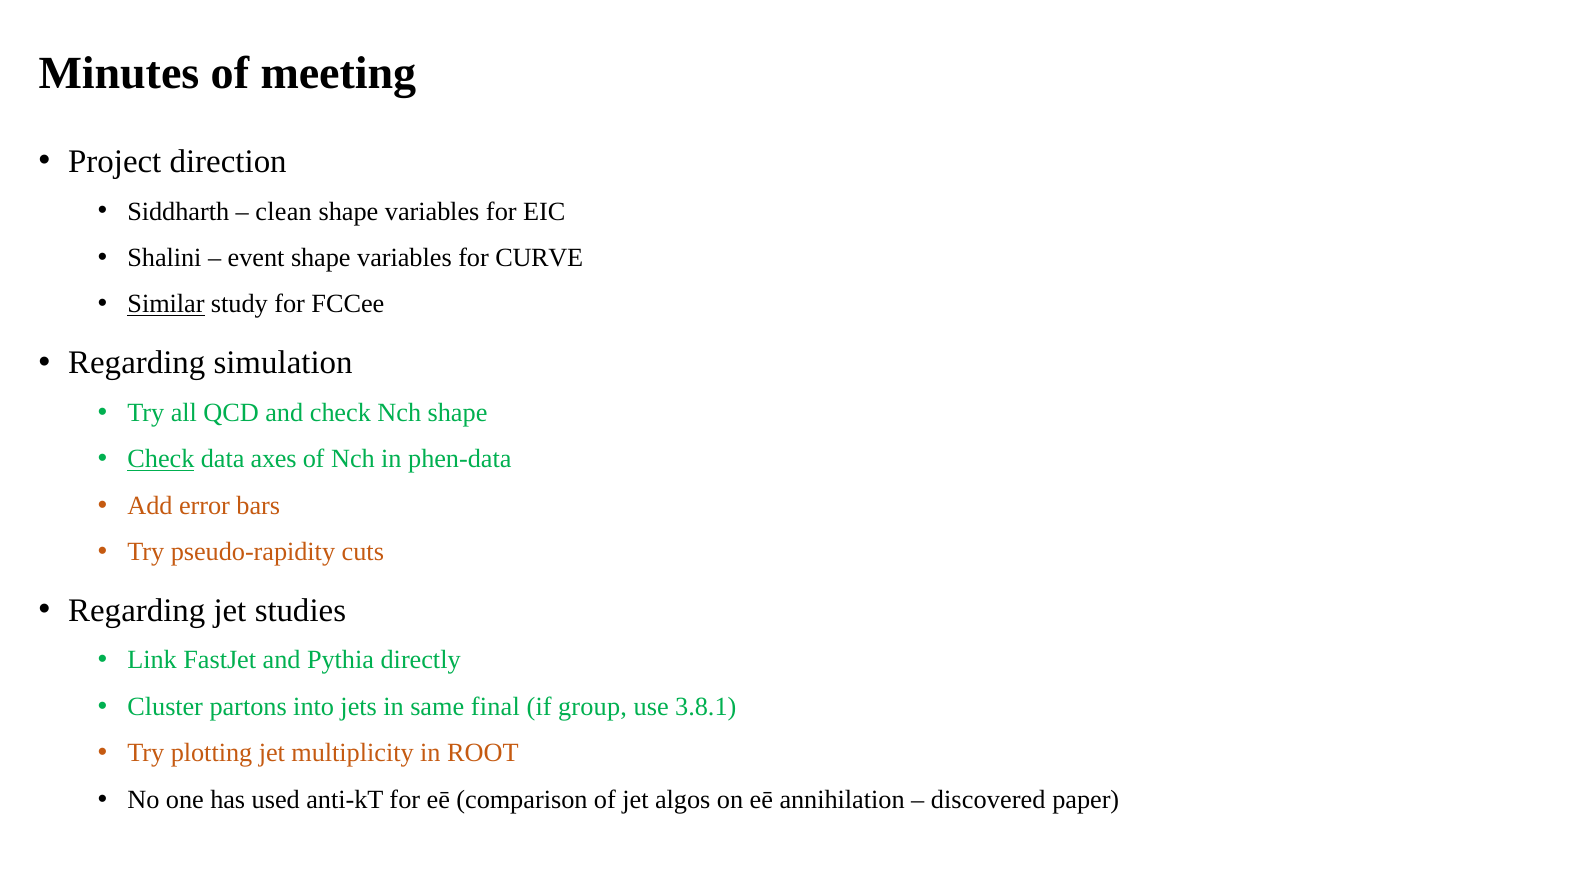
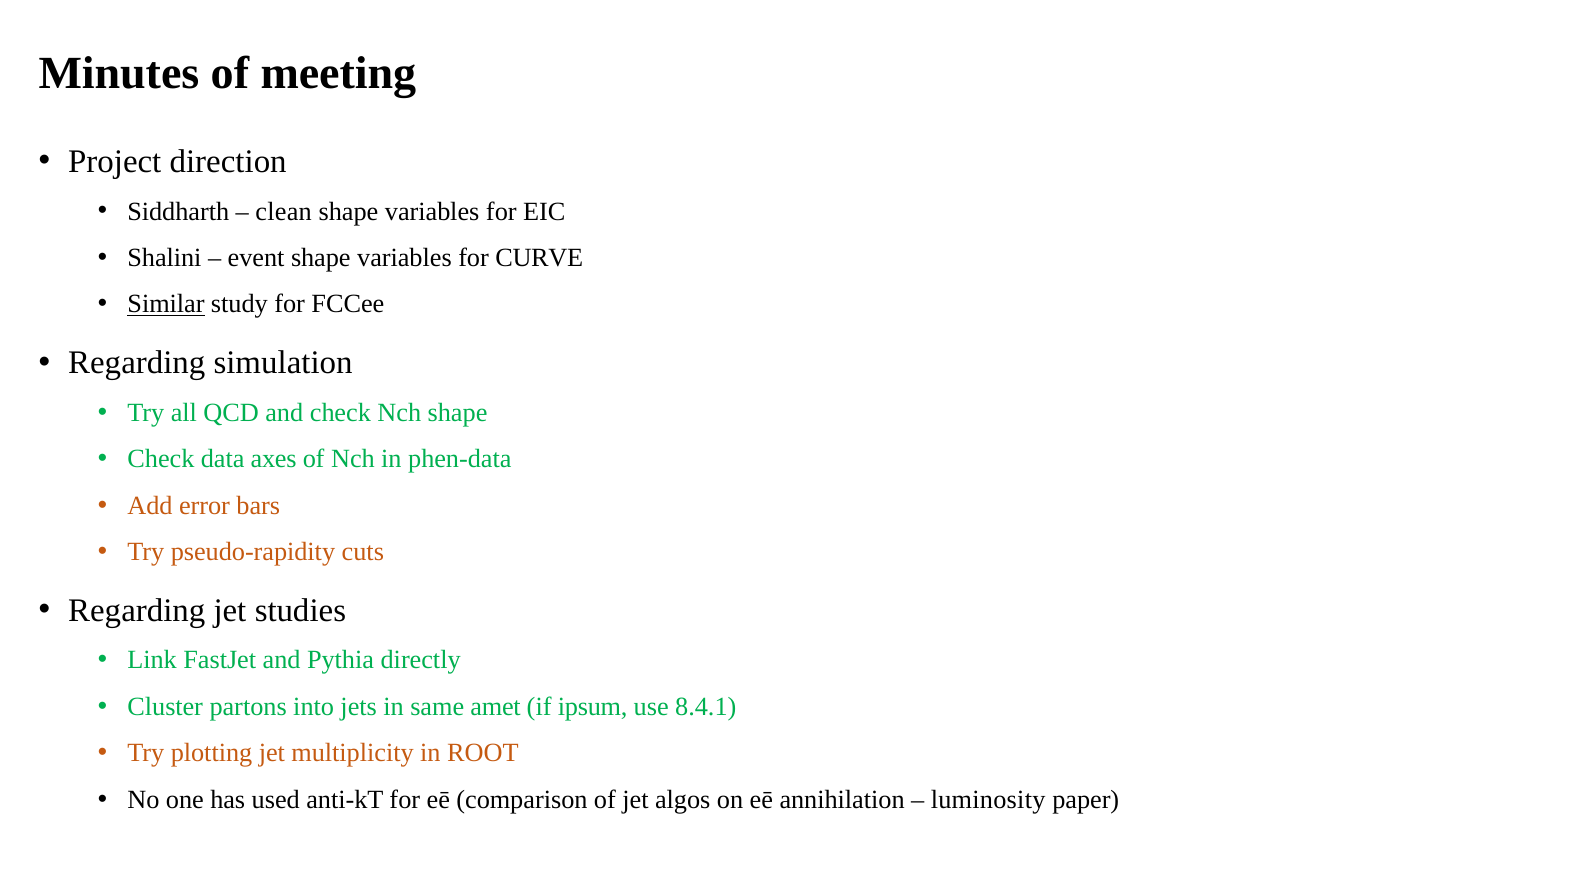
Check at (161, 459) underline: present -> none
final: final -> amet
group: group -> ipsum
3.8.1: 3.8.1 -> 8.4.1
discovered: discovered -> luminosity
